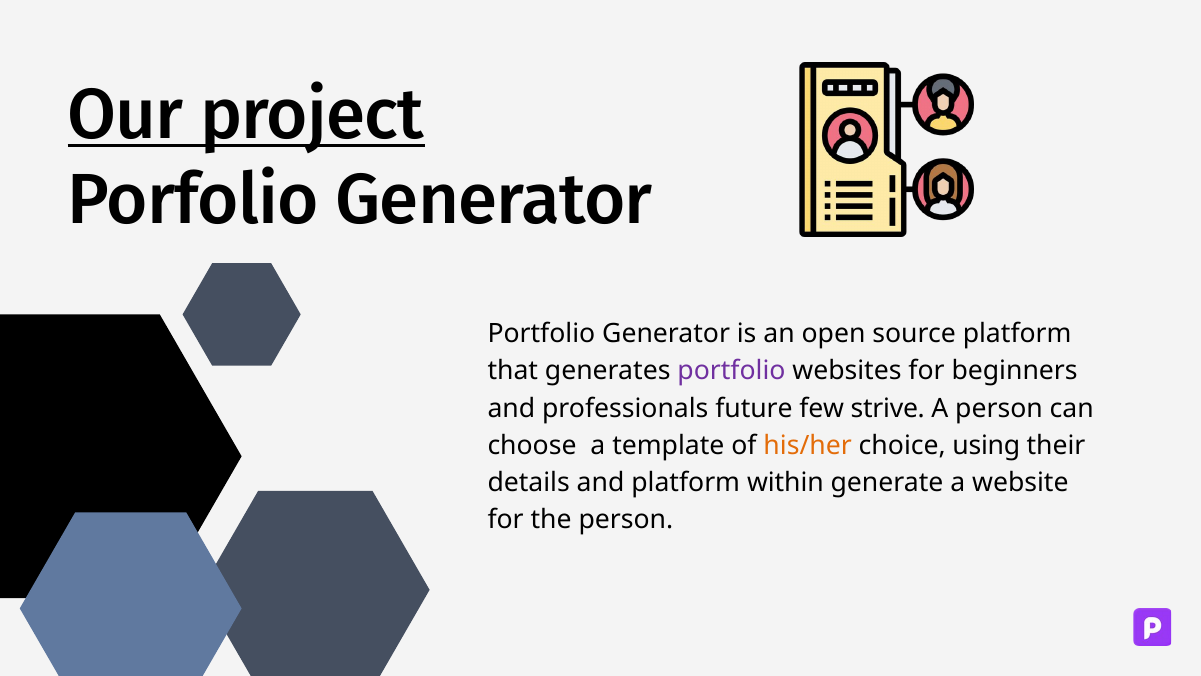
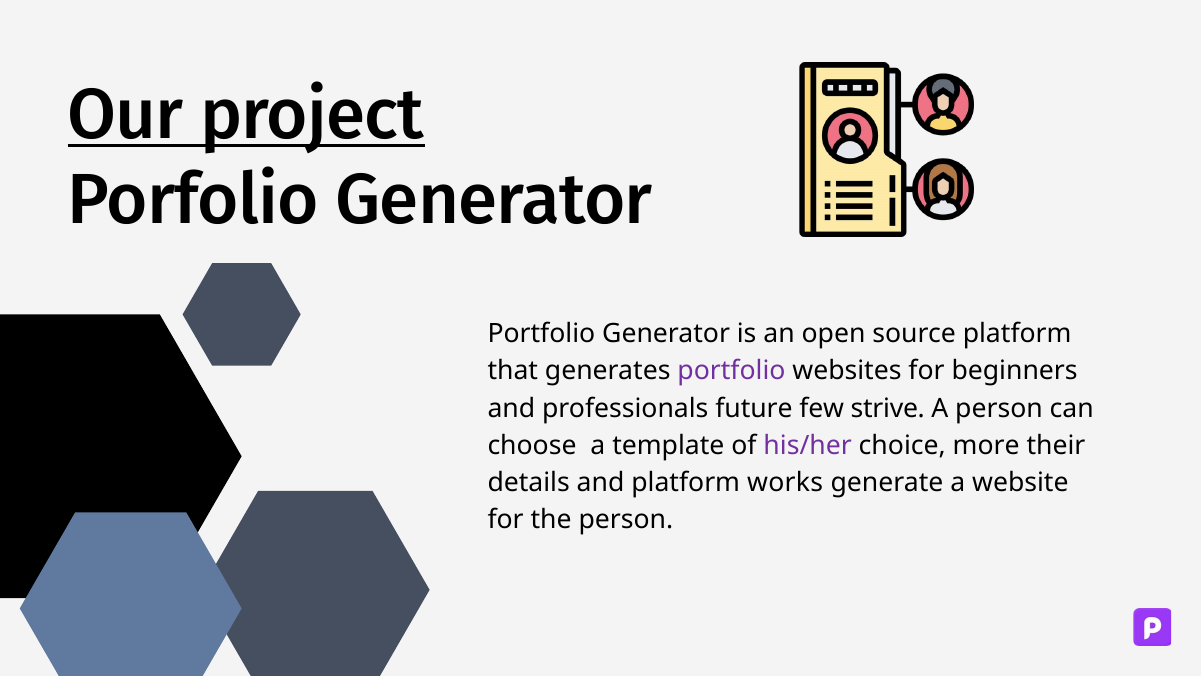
his/her colour: orange -> purple
using: using -> more
within: within -> works
